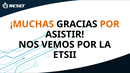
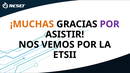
POR at (110, 24) colour: orange -> purple
